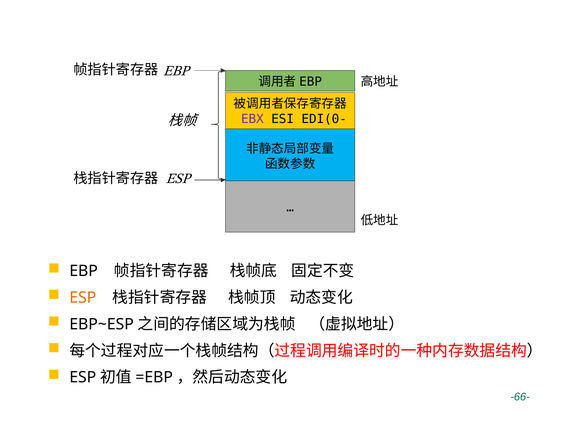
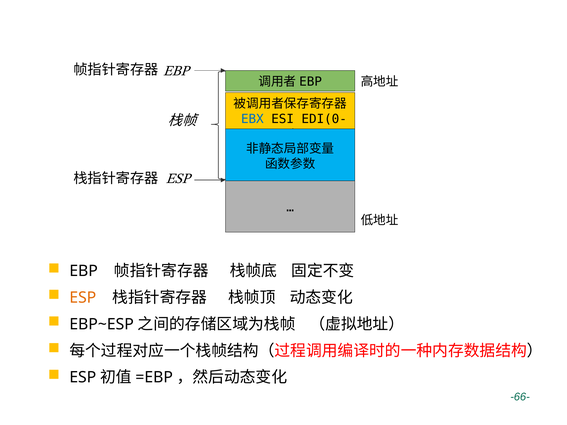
EBX colour: purple -> blue
